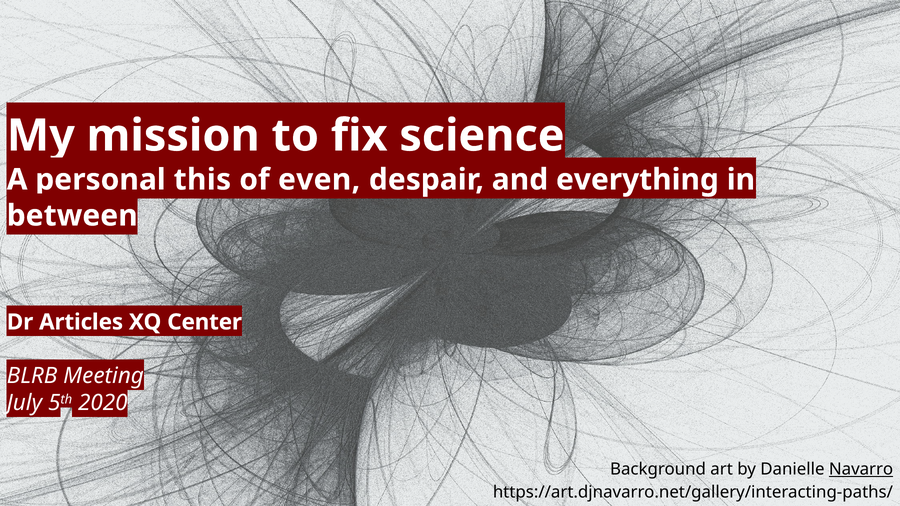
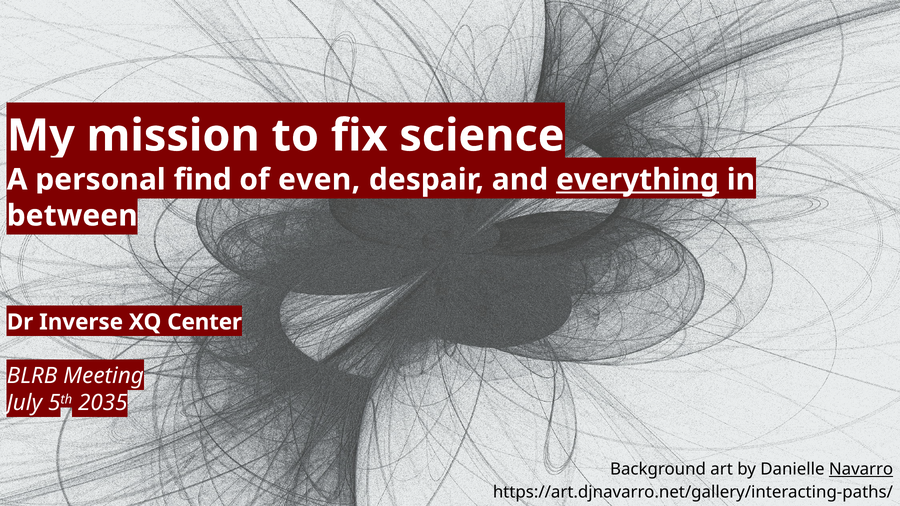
this: this -> find
everything underline: none -> present
Articles: Articles -> Inverse
2020: 2020 -> 2035
